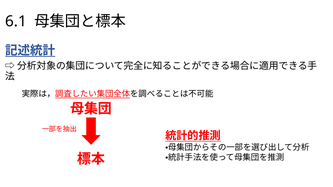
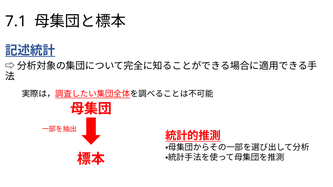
6.1: 6.1 -> 7.1
